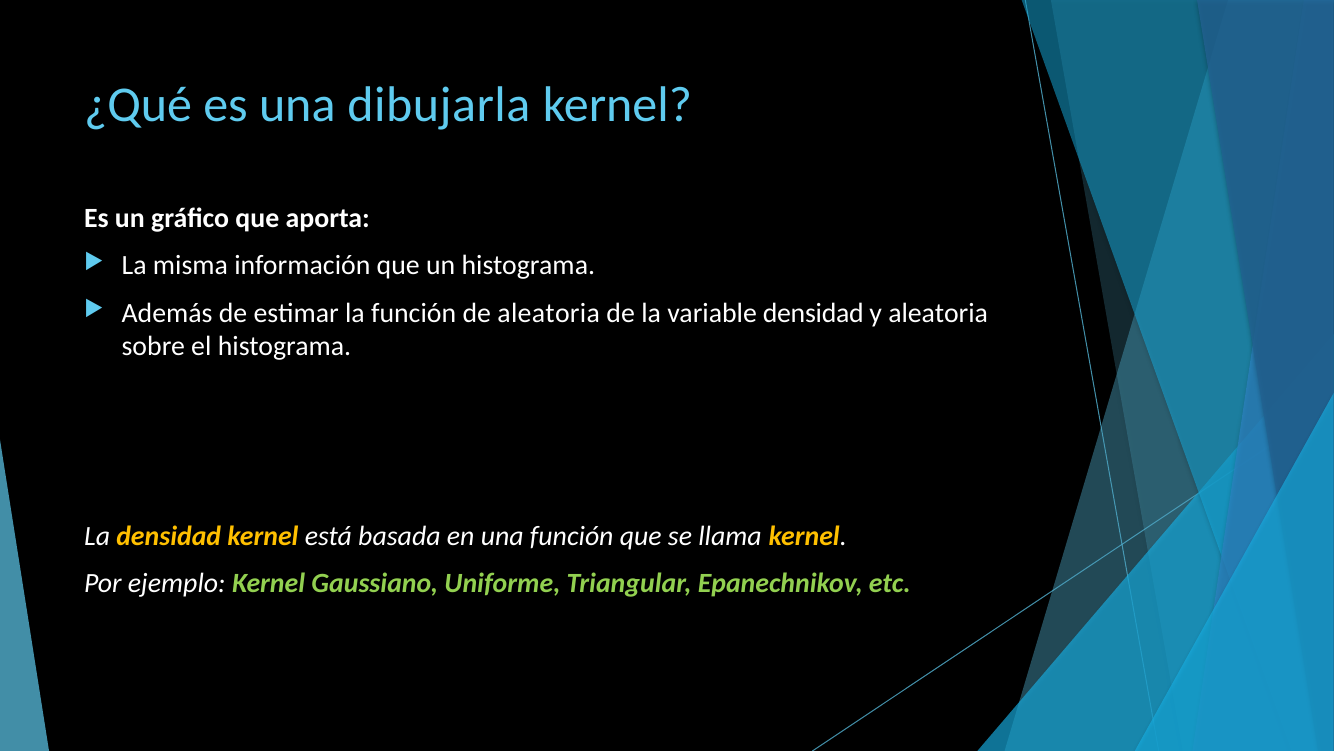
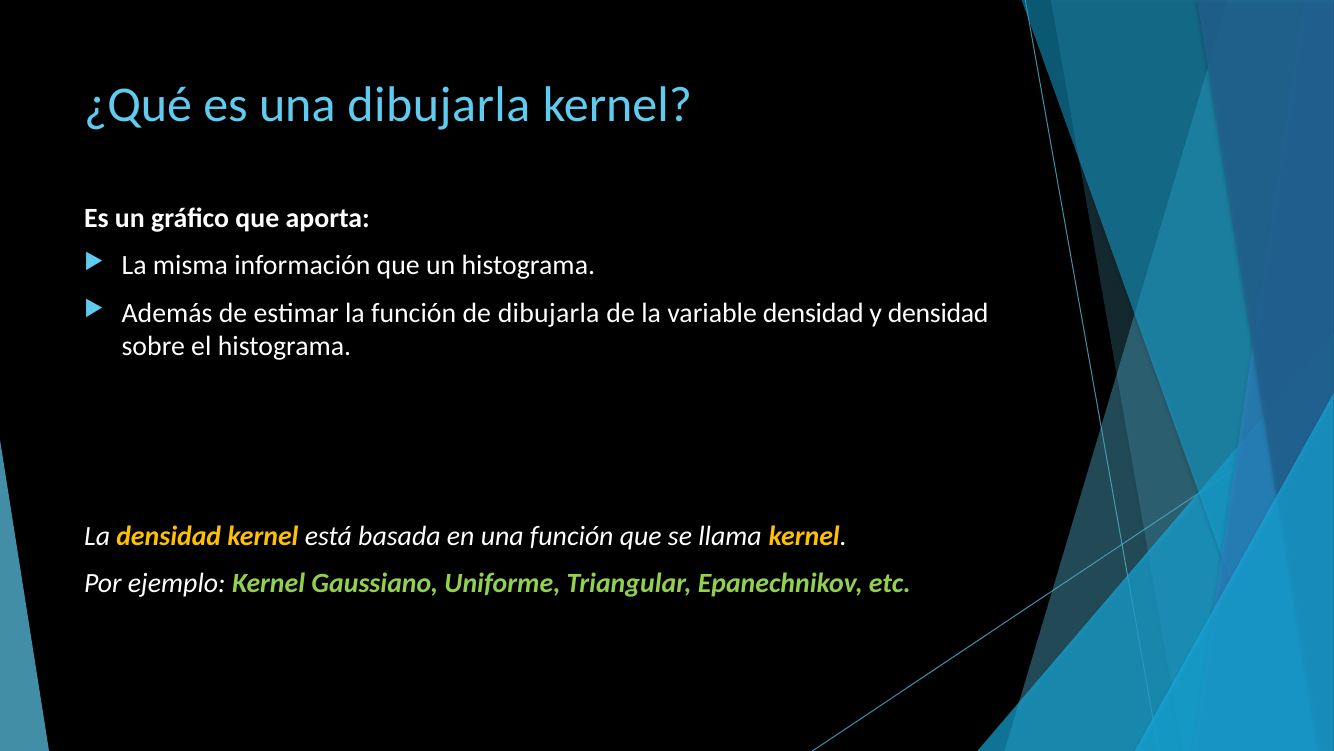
de aleatoria: aleatoria -> dibujarla
y aleatoria: aleatoria -> densidad
